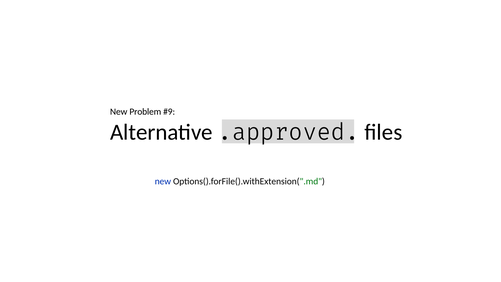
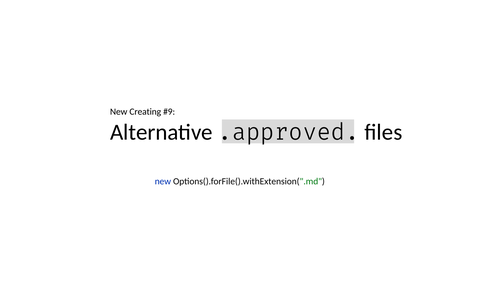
Problem: Problem -> Creating
